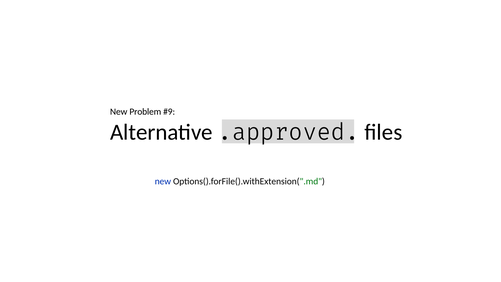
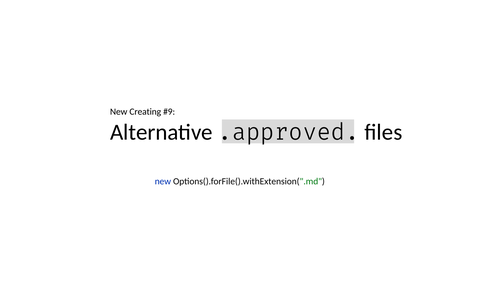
Problem: Problem -> Creating
